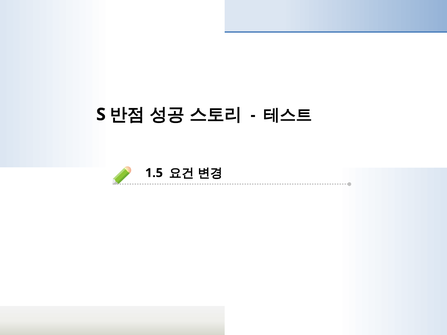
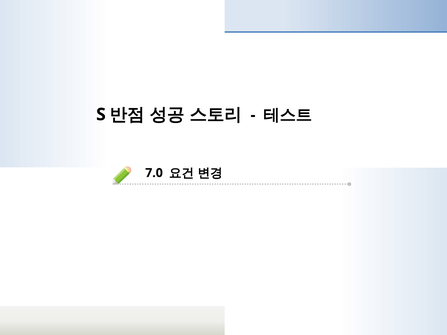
1.5: 1.5 -> 7.0
